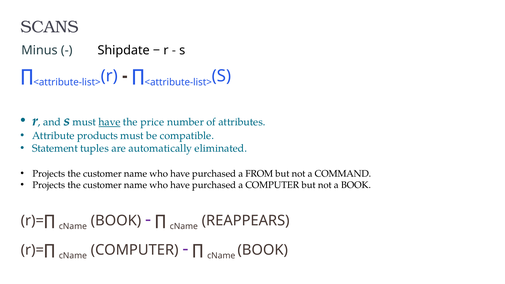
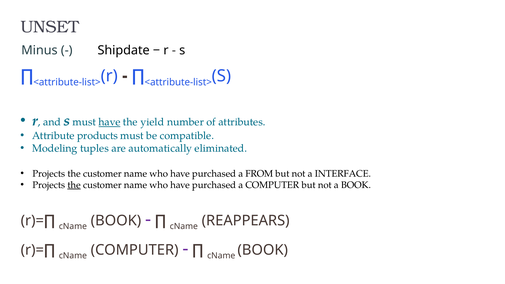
SCANS: SCANS -> UNSET
price: price -> yield
Statement: Statement -> Modeling
COMMAND: COMMAND -> INTERFACE
the at (74, 185) underline: none -> present
